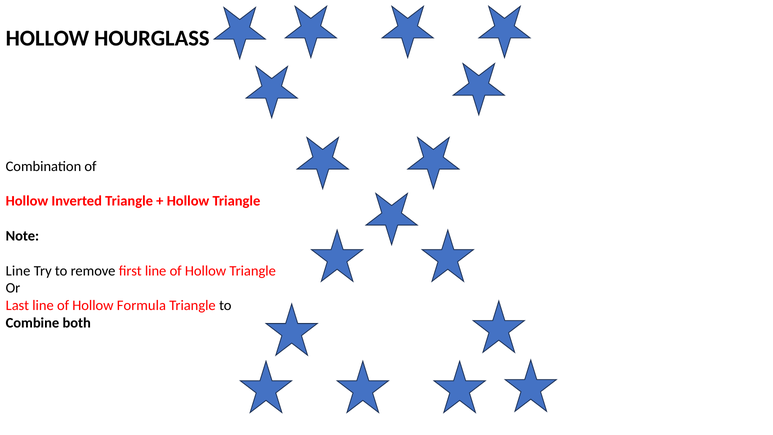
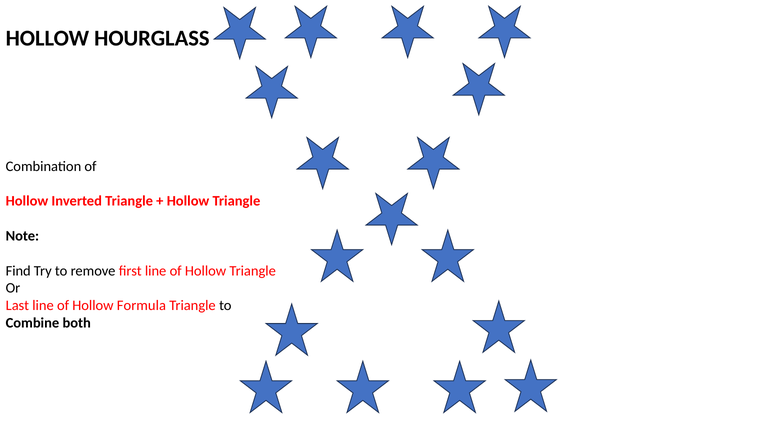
Line at (18, 271): Line -> Find
